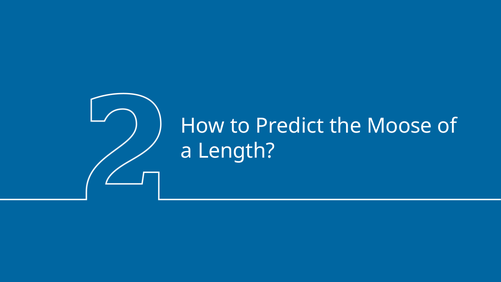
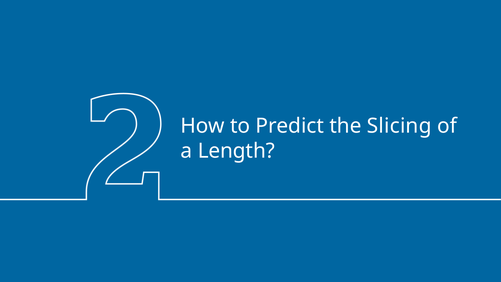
Moose: Moose -> Slicing
